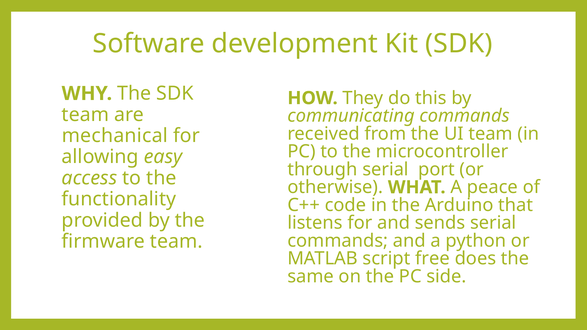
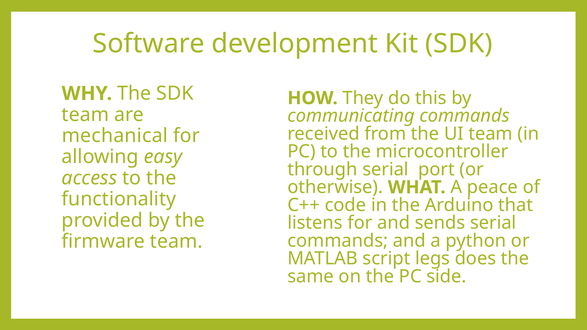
free: free -> legs
